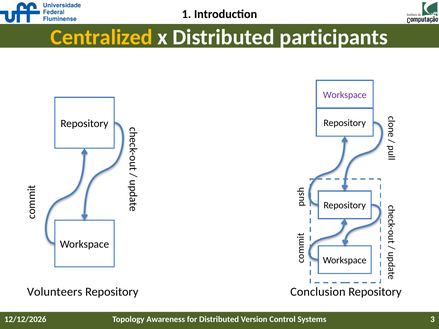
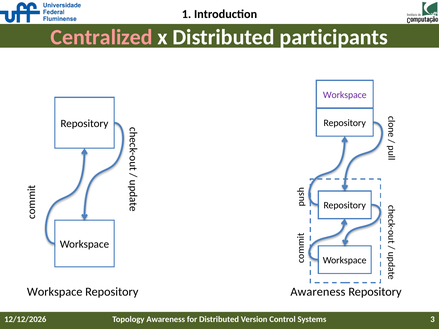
Centralized colour: yellow -> pink
Volunteers at (55, 292): Volunteers -> Workspace
Conclusion at (318, 292): Conclusion -> Awareness
